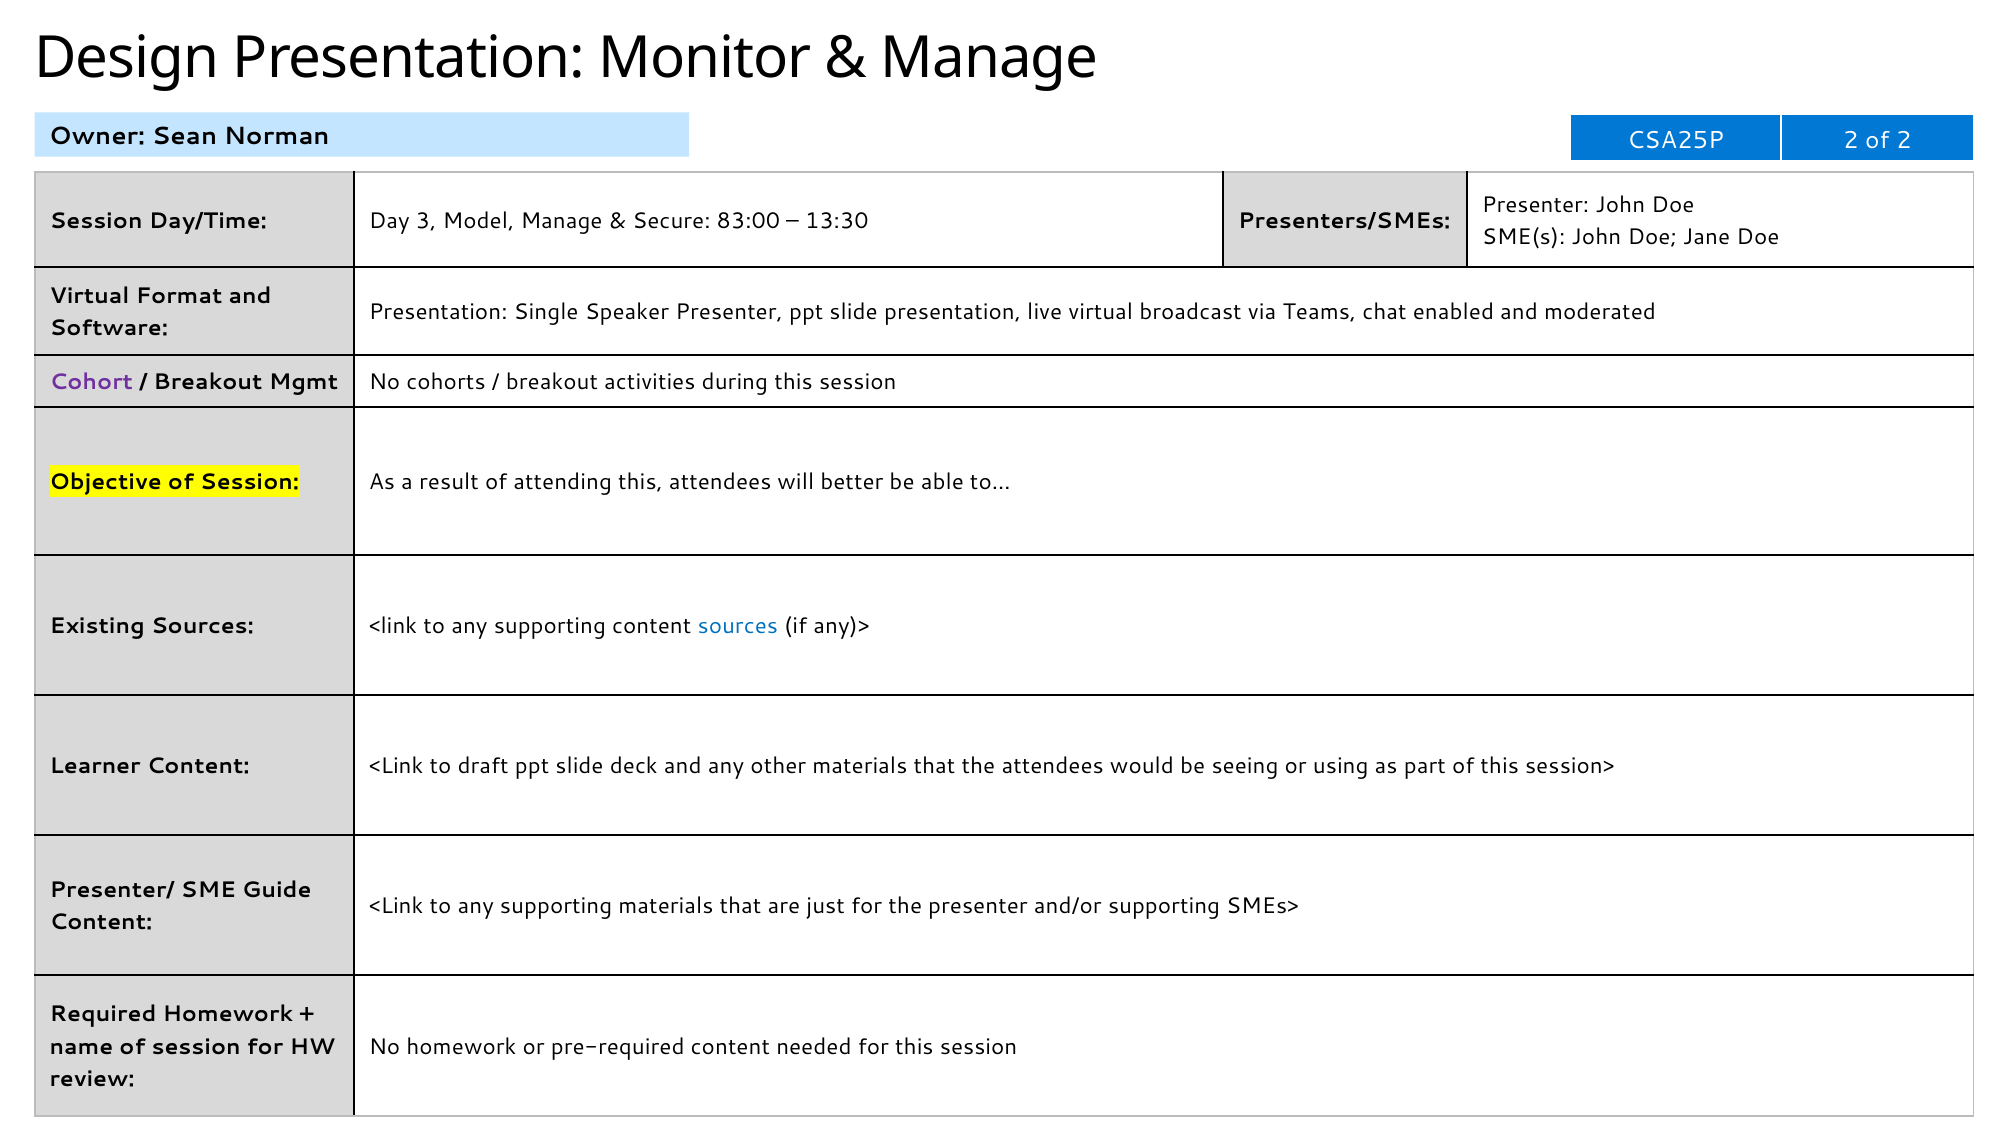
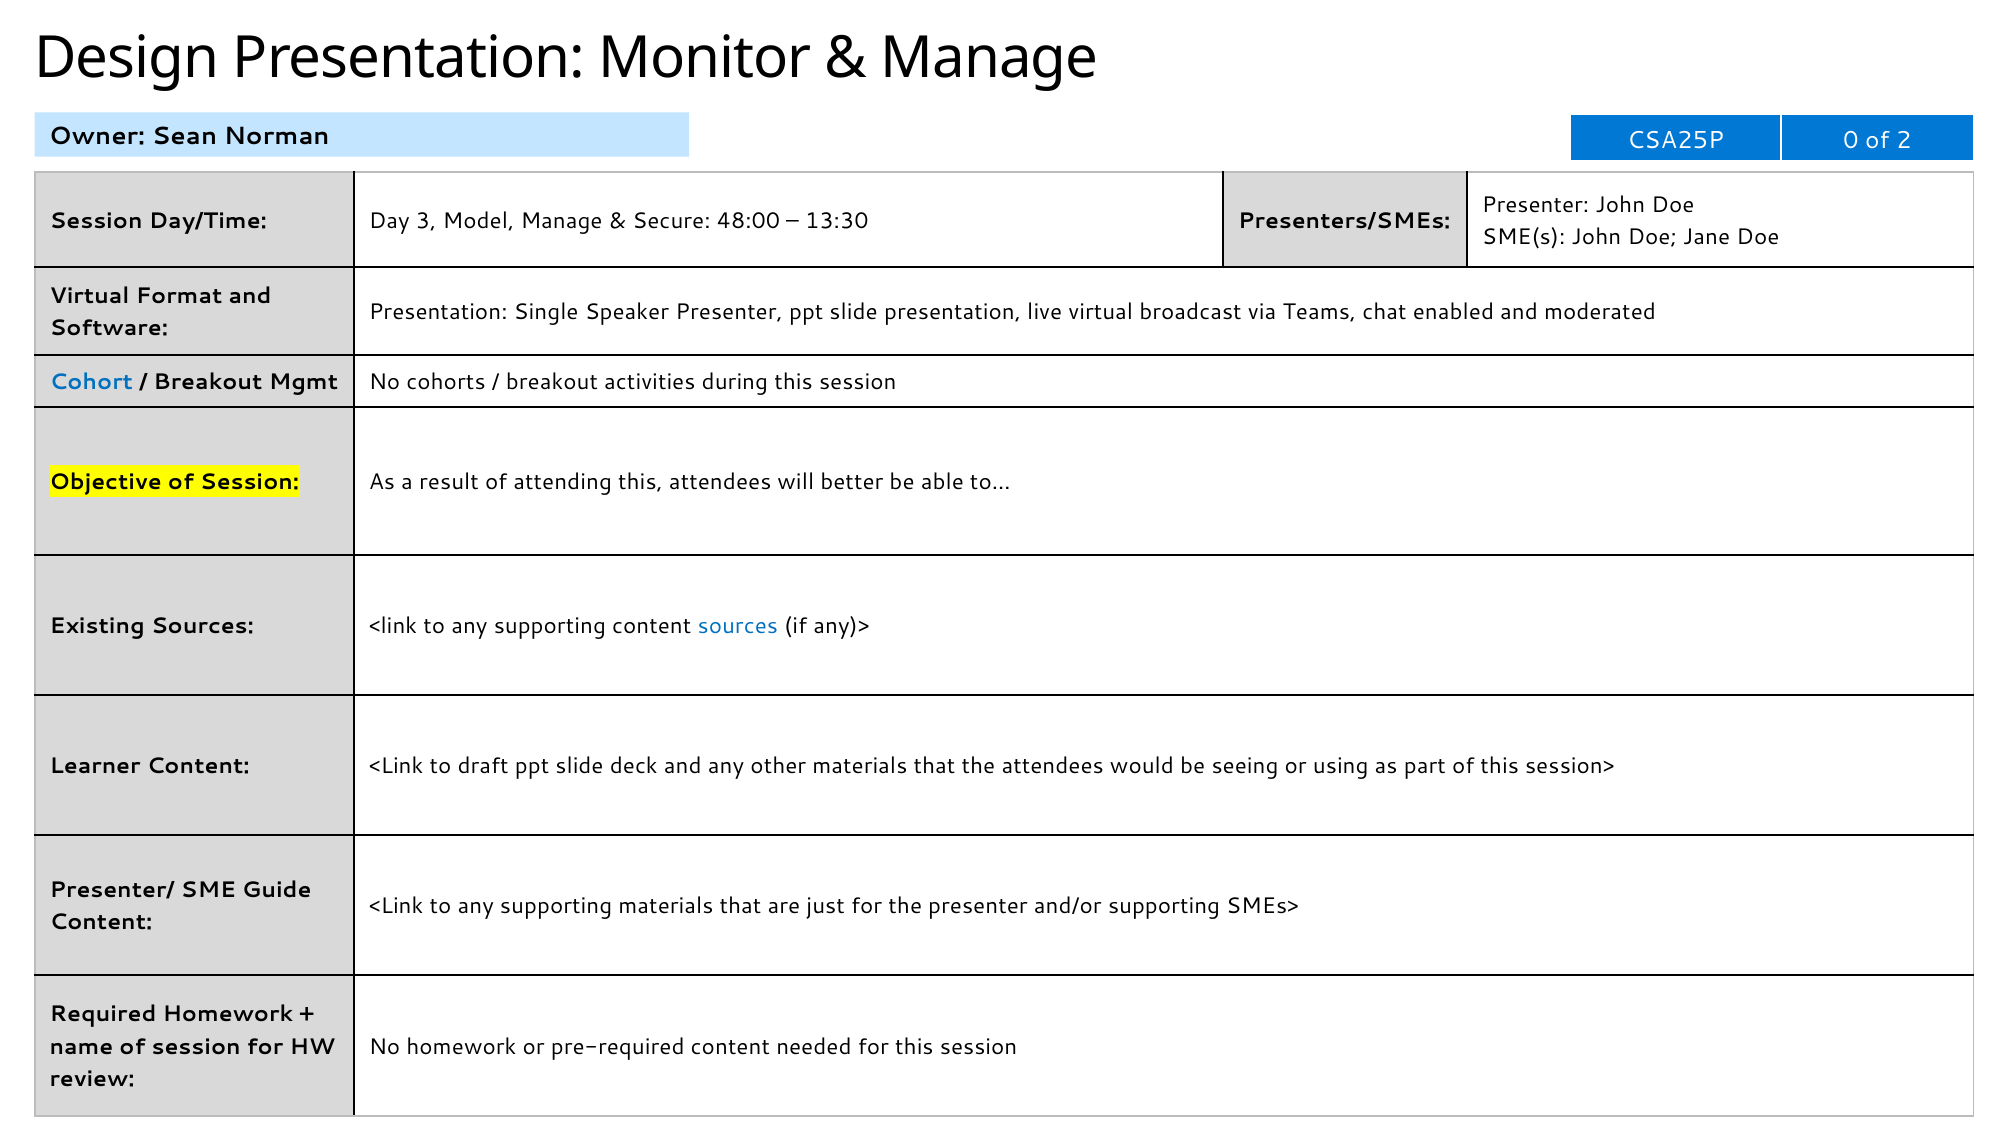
CSA25P 2: 2 -> 0
83:00: 83:00 -> 48:00
Cohort colour: purple -> blue
